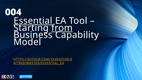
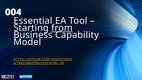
Essential underline: present -> none
